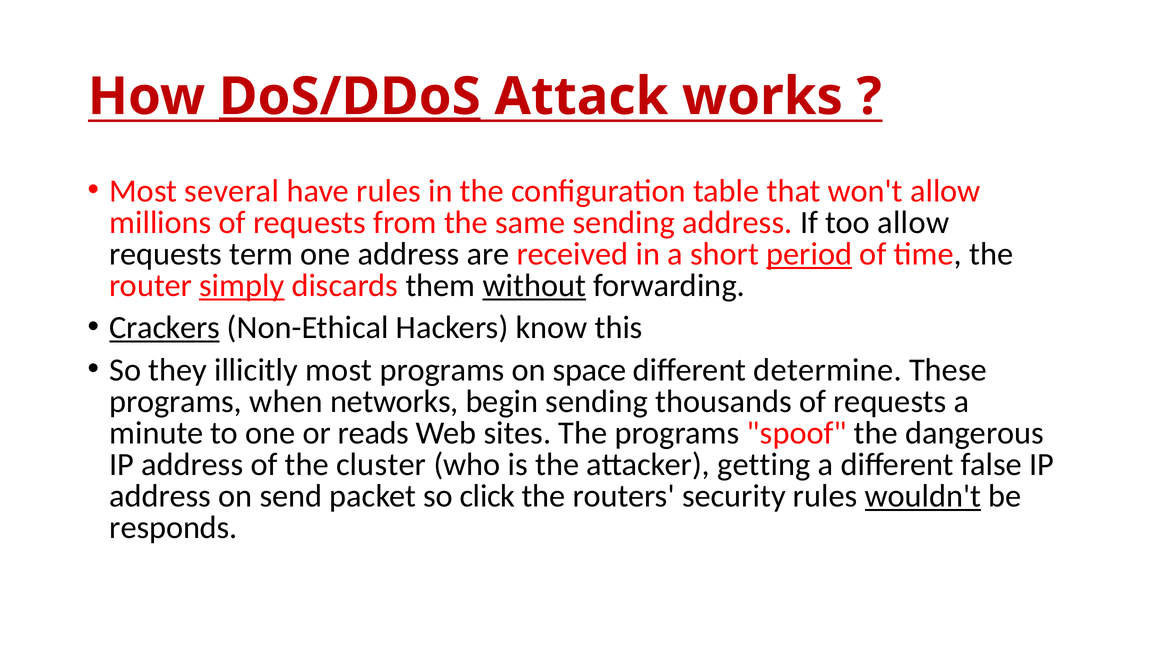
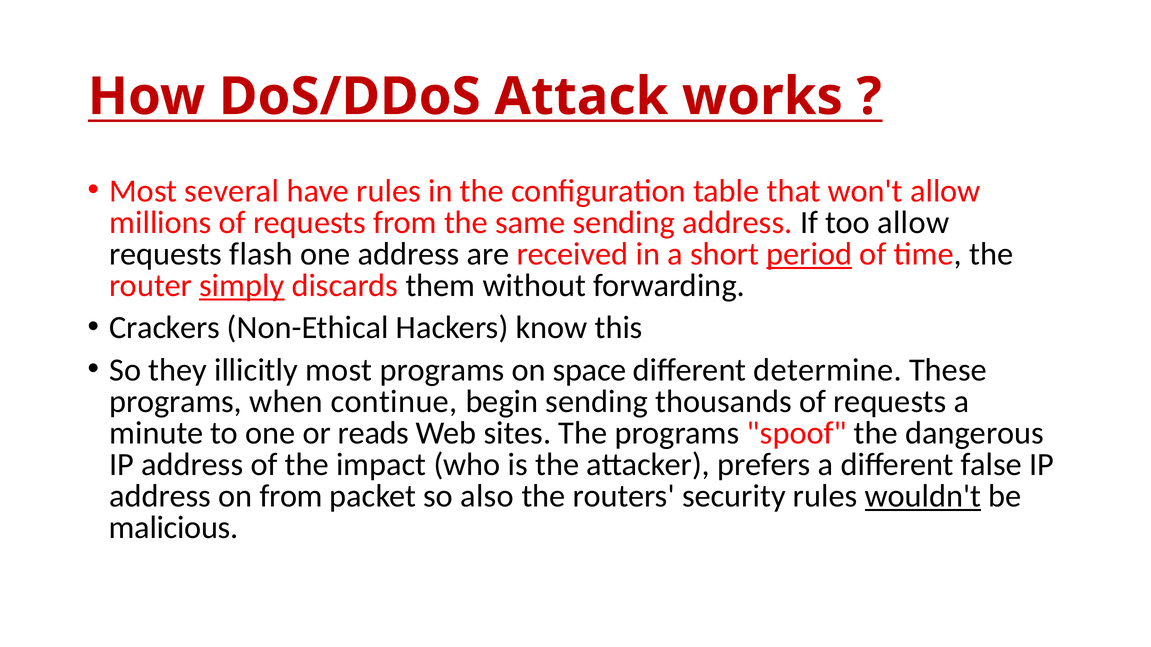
DoS/DDoS underline: present -> none
term: term -> flash
without underline: present -> none
Crackers underline: present -> none
networks: networks -> continue
cluster: cluster -> impact
getting: getting -> prefers
on send: send -> from
click: click -> also
responds: responds -> malicious
